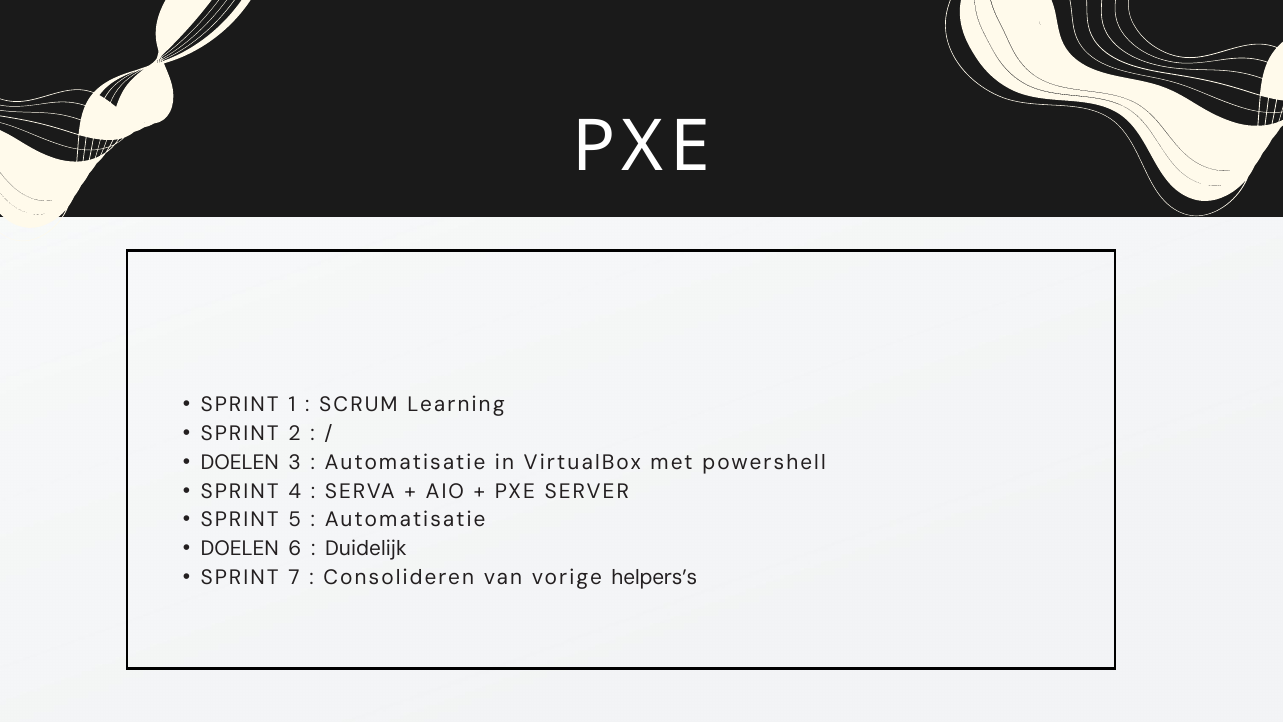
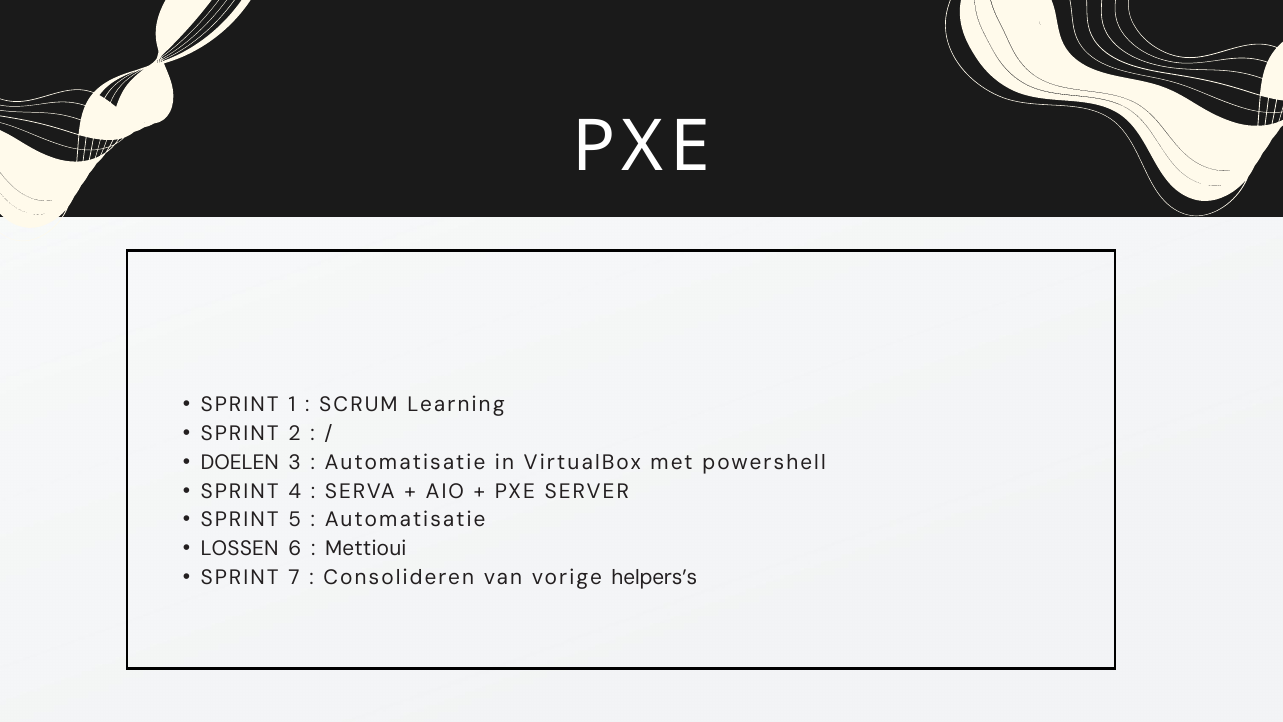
DOELEN at (240, 549): DOELEN -> LOSSEN
Duidelijk: Duidelijk -> Mettioui
